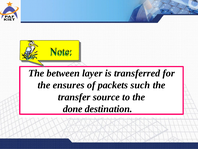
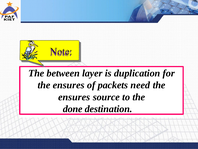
Note colour: green -> purple
transferred: transferred -> duplication
such: such -> need
transfer at (74, 97): transfer -> ensures
